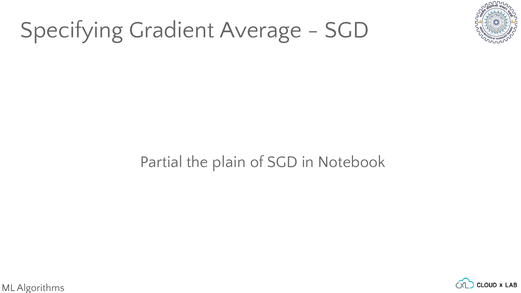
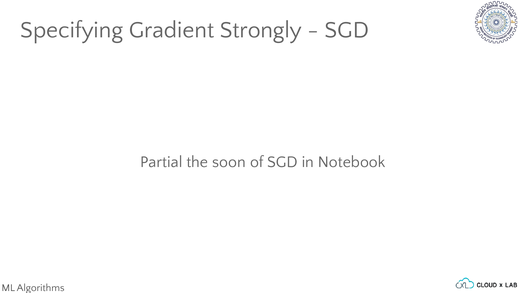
Average: Average -> Strongly
plain: plain -> soon
